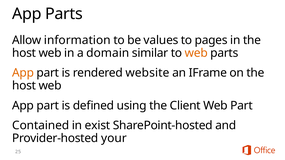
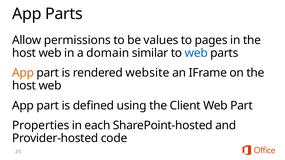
information: information -> permissions
web at (196, 53) colour: orange -> blue
Contained: Contained -> Properties
exist: exist -> each
your: your -> code
